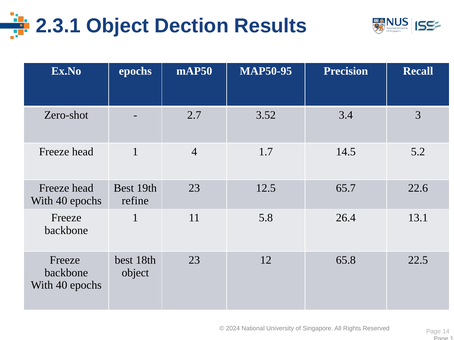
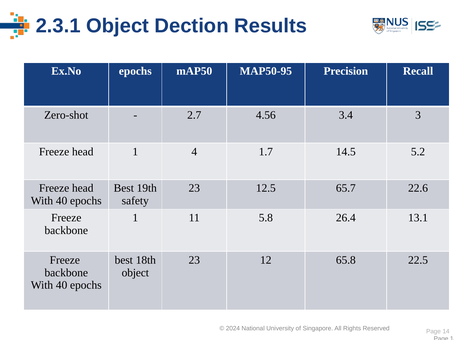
3.52: 3.52 -> 4.56
refine: refine -> safety
